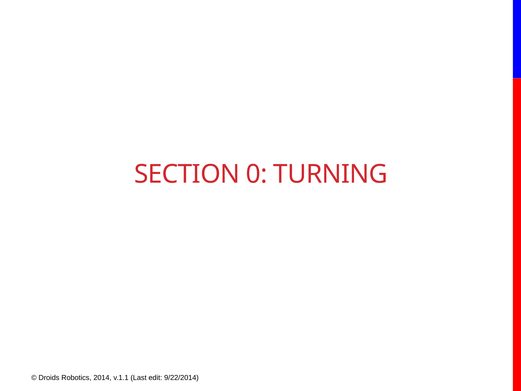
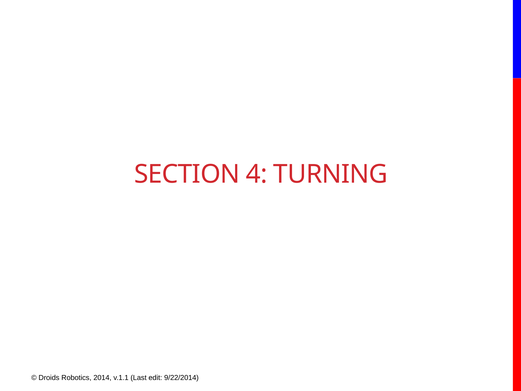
0: 0 -> 4
